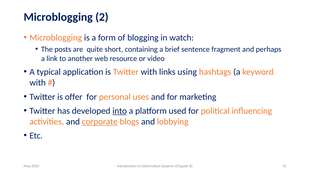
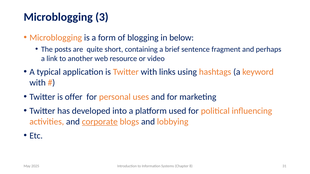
2: 2 -> 3
watch: watch -> below
into underline: present -> none
